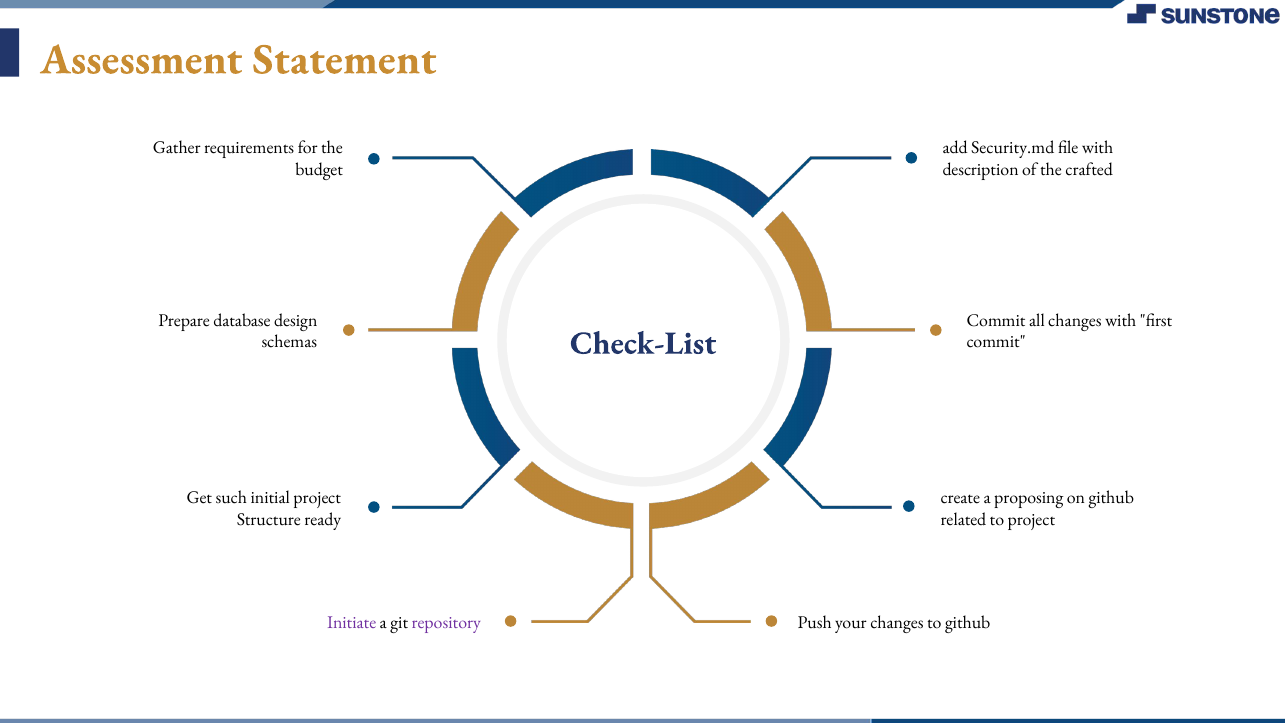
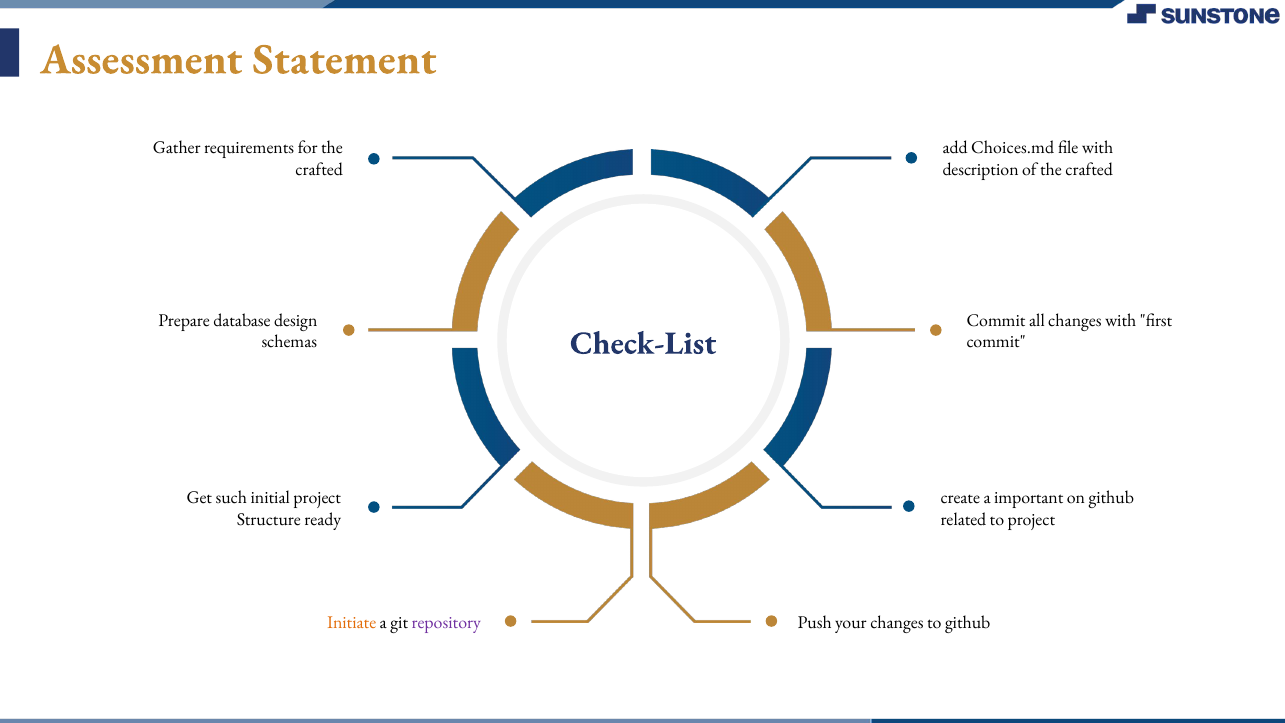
Security.md: Security.md -> Choices.md
budget at (319, 170): budget -> crafted
proposing: proposing -> important
Initiate colour: purple -> orange
